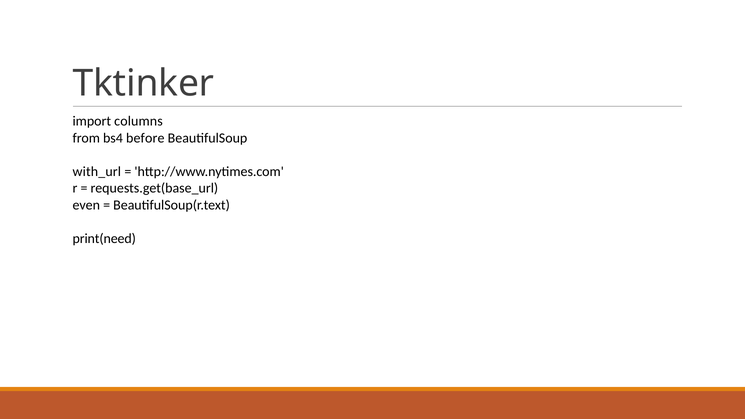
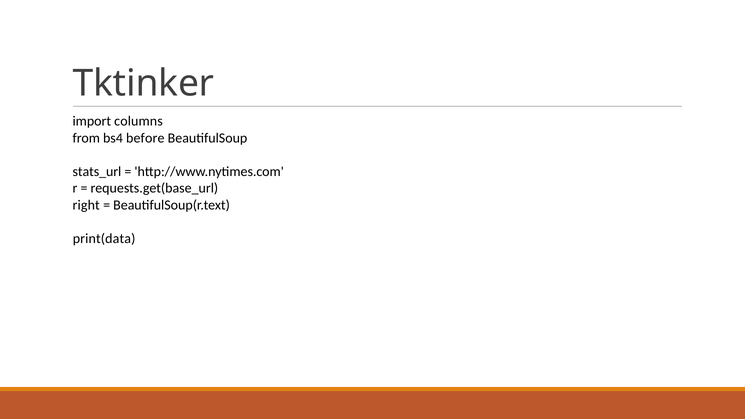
with_url: with_url -> stats_url
even: even -> right
print(need: print(need -> print(data
